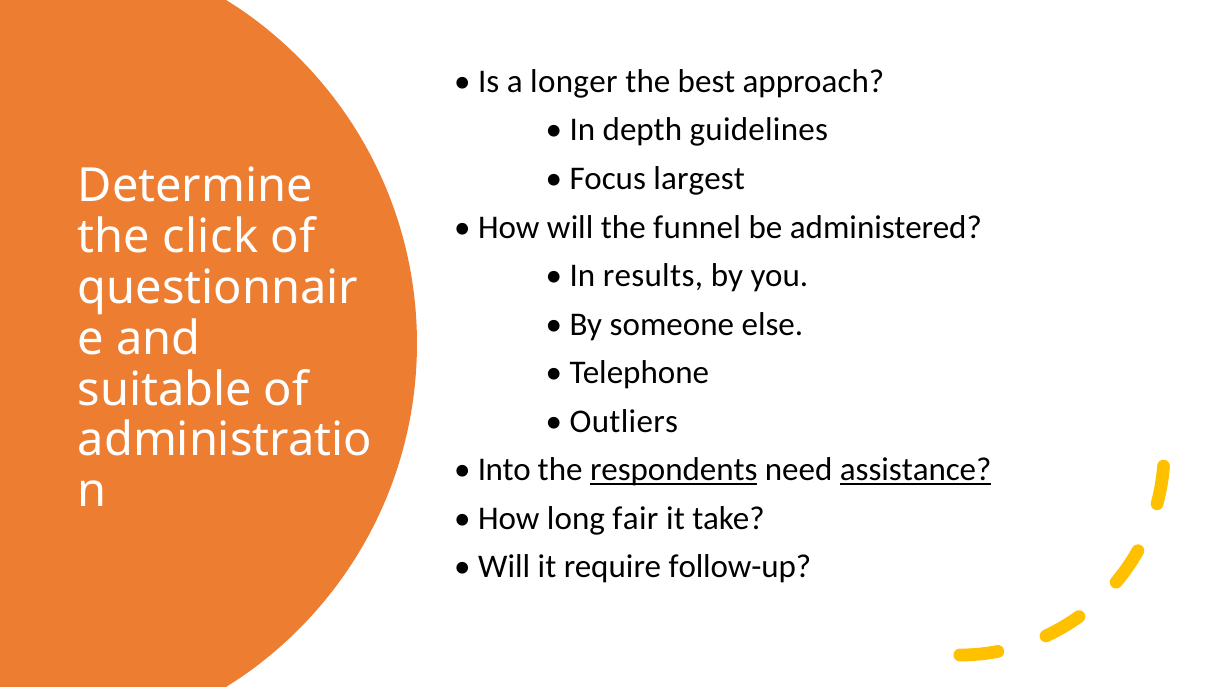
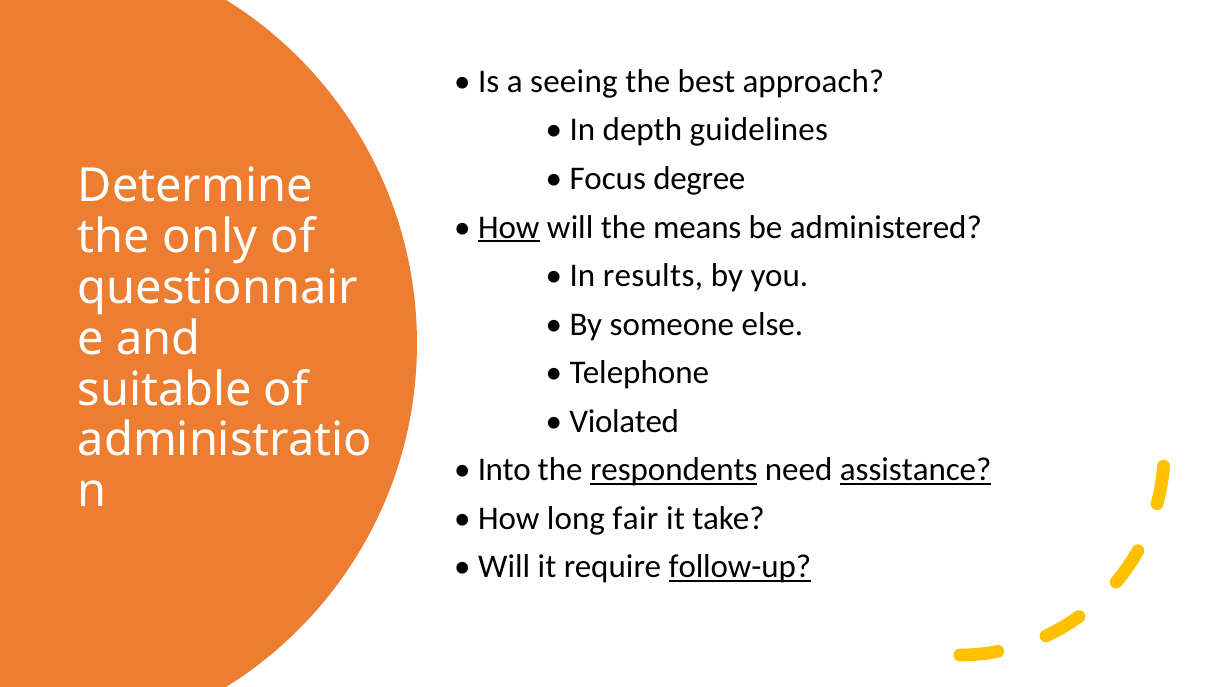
longer: longer -> seeing
largest: largest -> degree
How at (509, 227) underline: none -> present
funnel: funnel -> means
click: click -> only
Outliers: Outliers -> Violated
follow-up underline: none -> present
